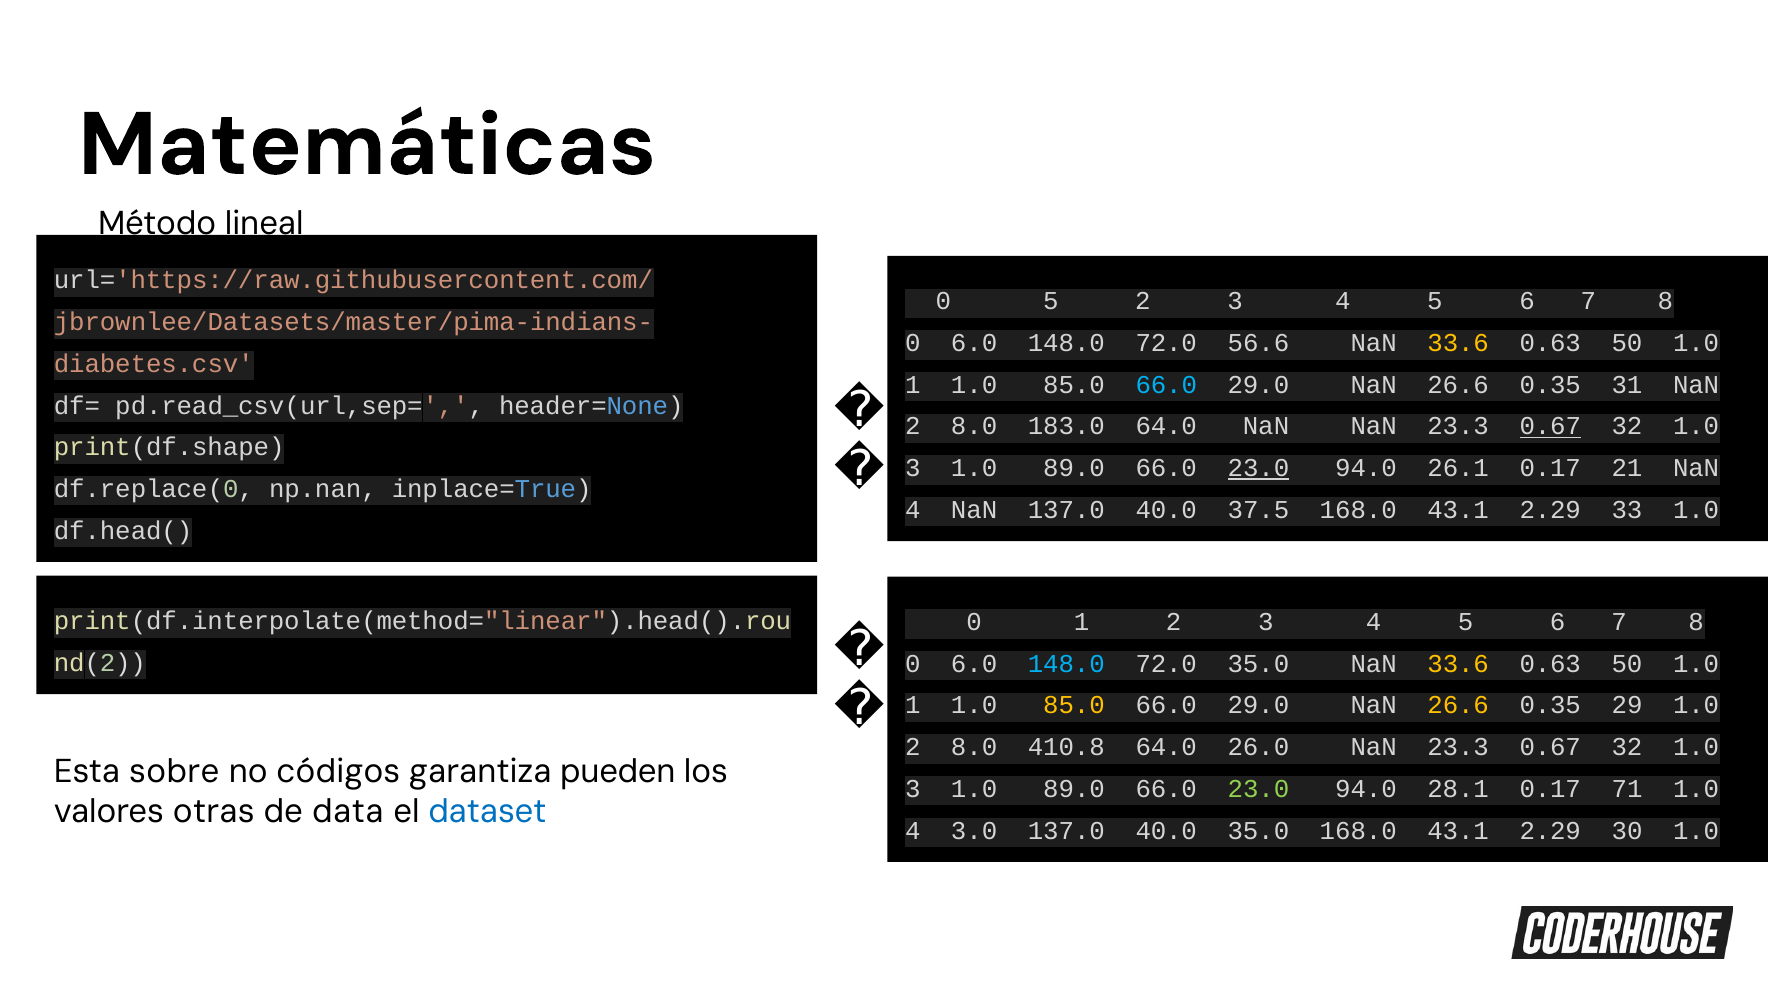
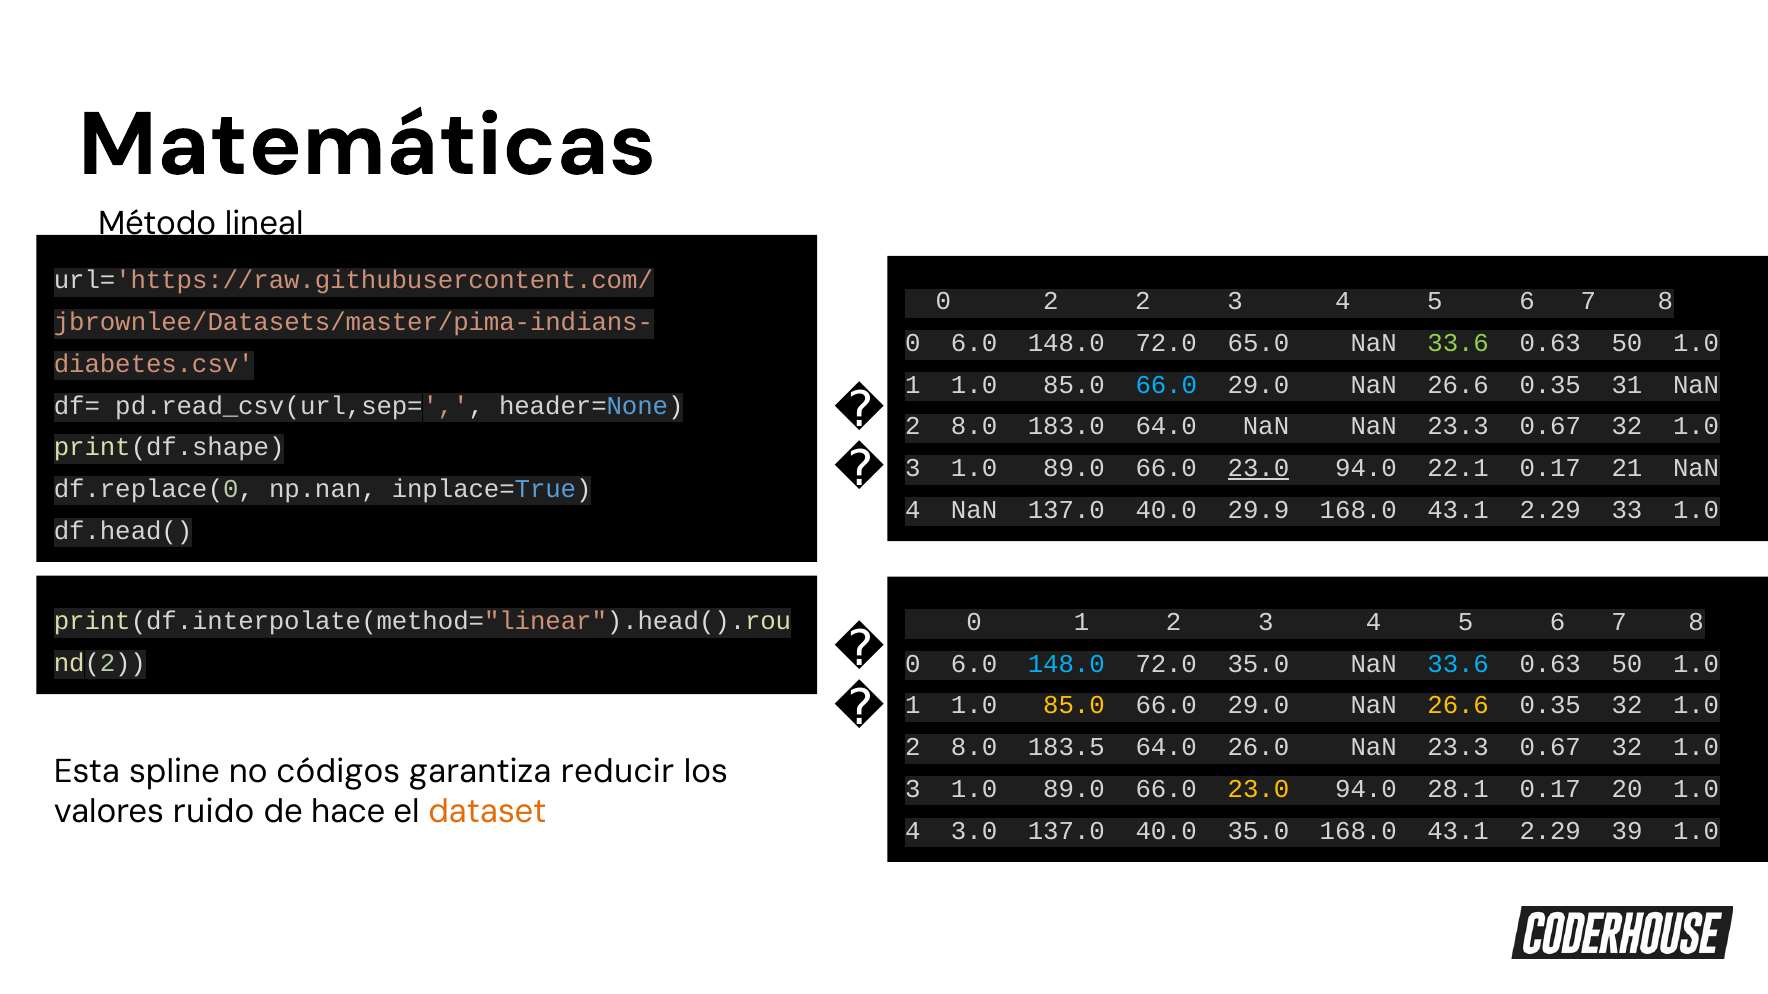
0 5: 5 -> 2
56.6: 56.6 -> 65.0
33.6 at (1458, 343) colour: yellow -> light green
0.67 at (1550, 427) underline: present -> none
26.1: 26.1 -> 22.1
37.5: 37.5 -> 29.9
33.6 at (1458, 664) colour: yellow -> light blue
0.35 29: 29 -> 32
410.8: 410.8 -> 183.5
sobre: sobre -> spline
pueden: pueden -> reducir
23.0 at (1258, 789) colour: light green -> yellow
71: 71 -> 20
otras: otras -> ruido
data: data -> hace
dataset colour: blue -> orange
30: 30 -> 39
